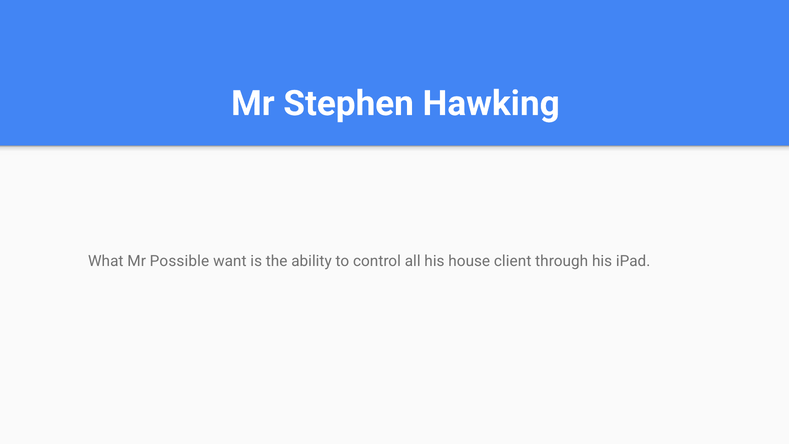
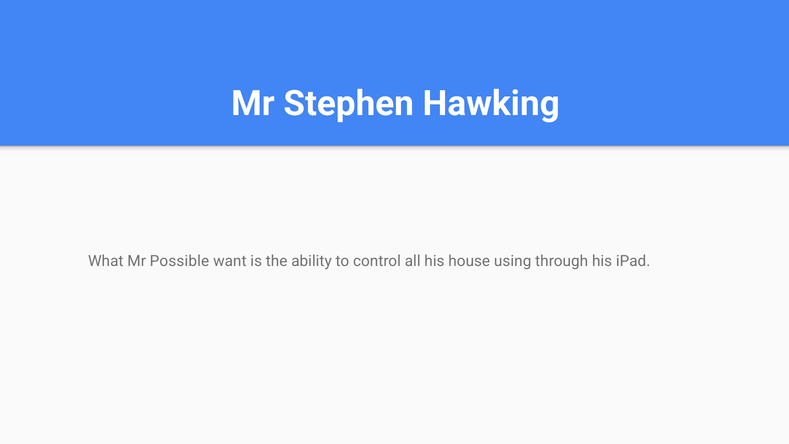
client: client -> using
